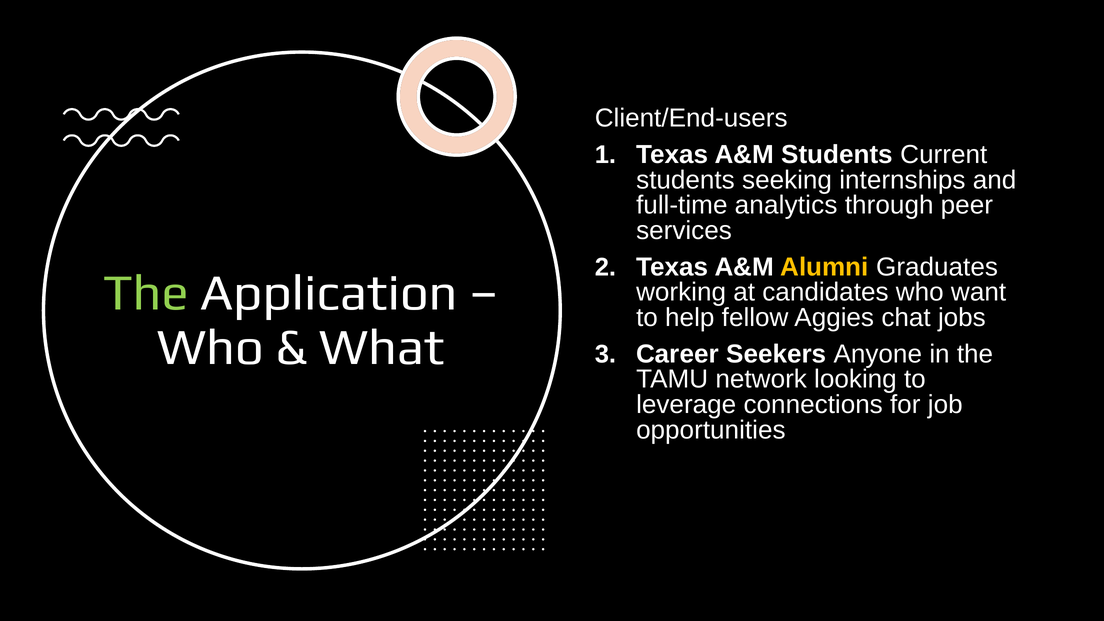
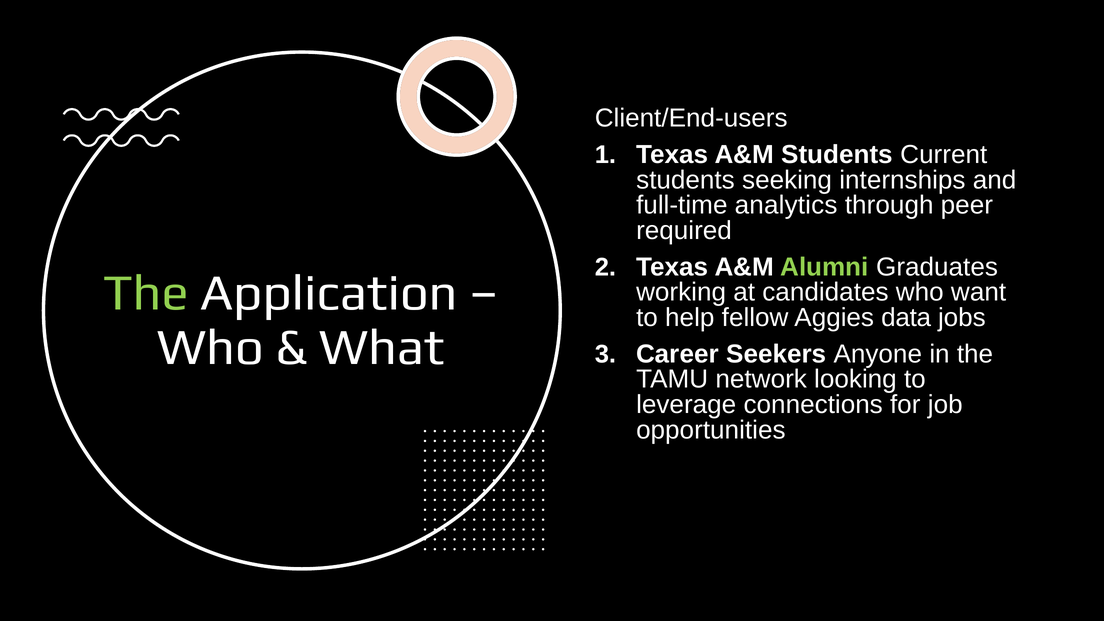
services: services -> required
Alumni colour: yellow -> light green
chat: chat -> data
